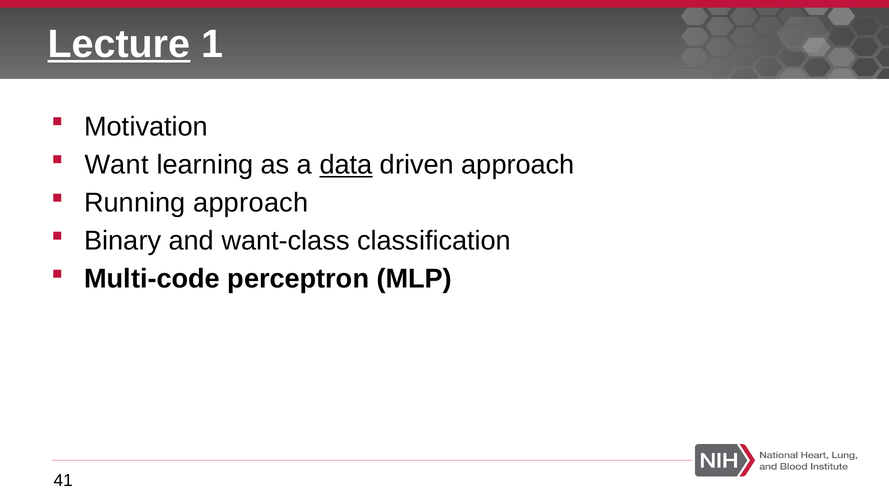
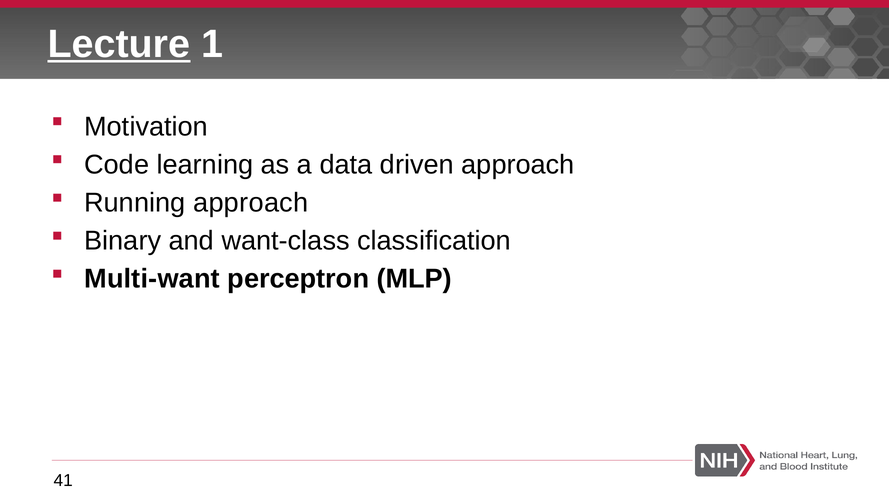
Want: Want -> Code
data underline: present -> none
Multi-code: Multi-code -> Multi-want
